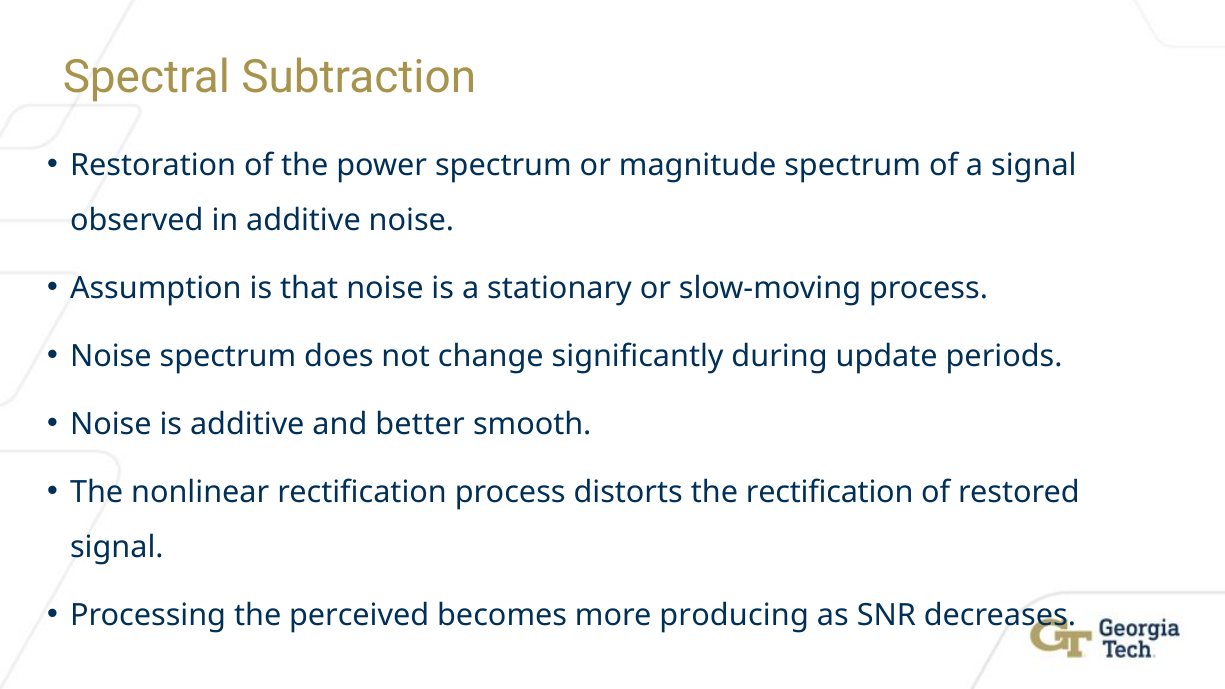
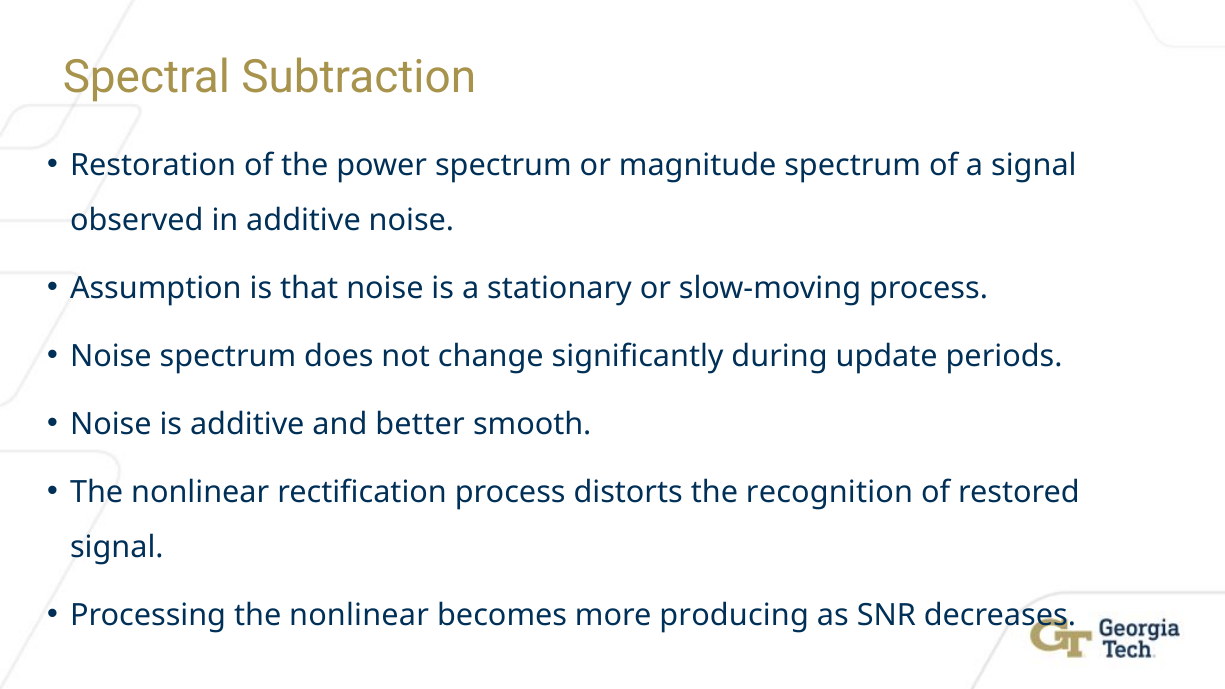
the rectification: rectification -> recognition
Processing the perceived: perceived -> nonlinear
